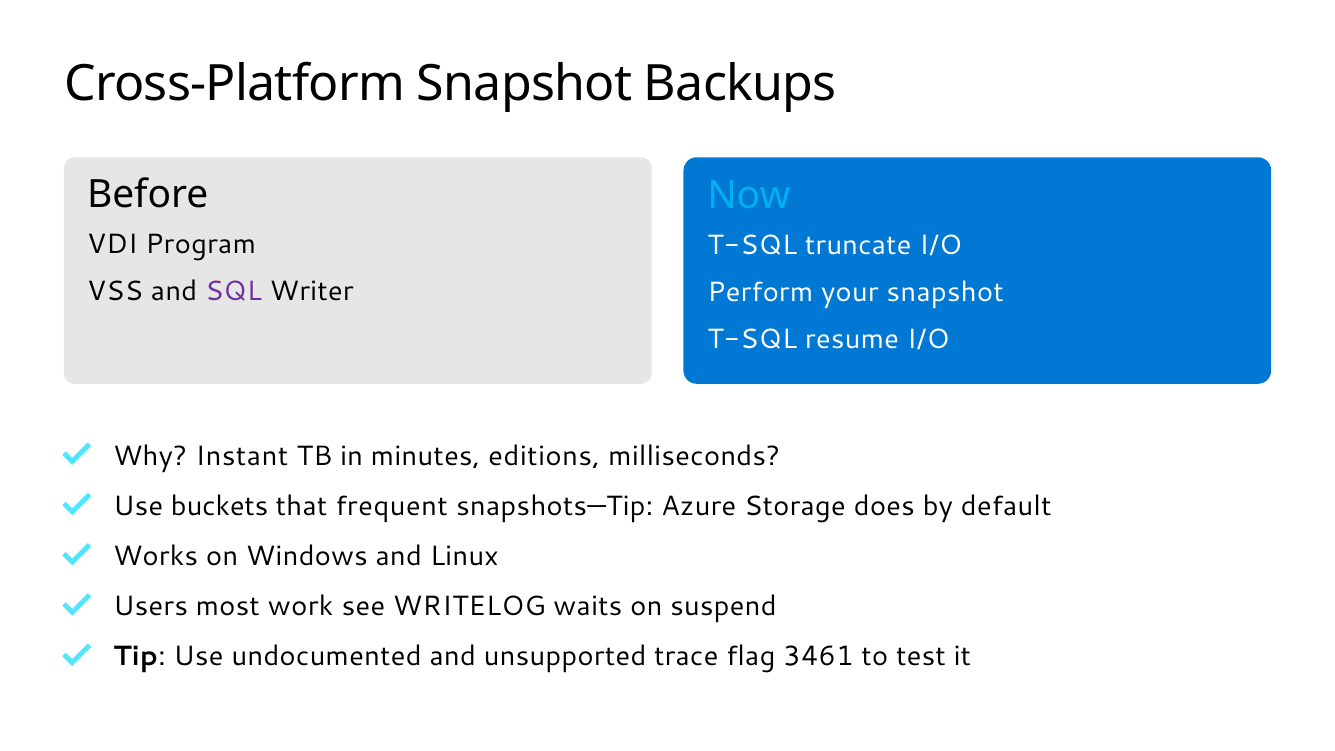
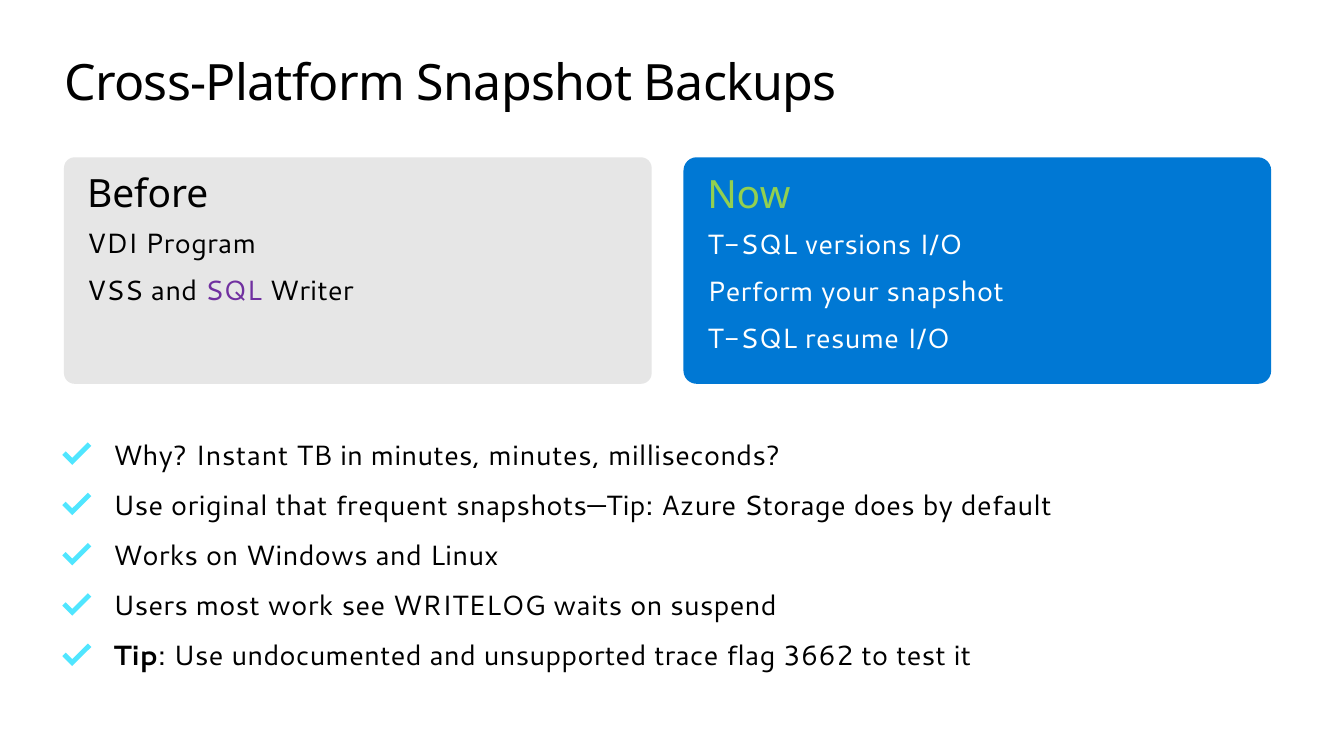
Now colour: light blue -> light green
truncate: truncate -> versions
minutes editions: editions -> minutes
buckets: buckets -> original
3461: 3461 -> 3662
